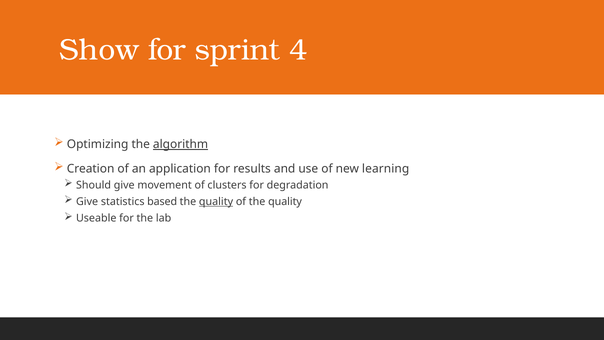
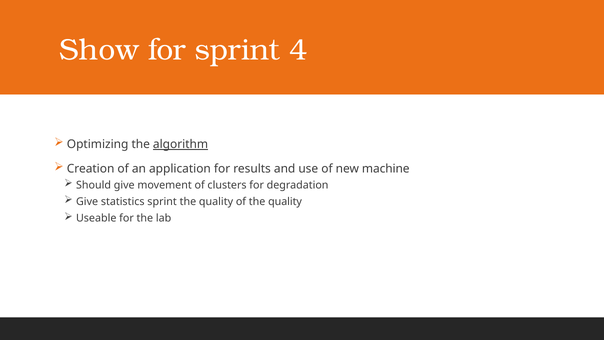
learning: learning -> machine
statistics based: based -> sprint
quality at (216, 201) underline: present -> none
